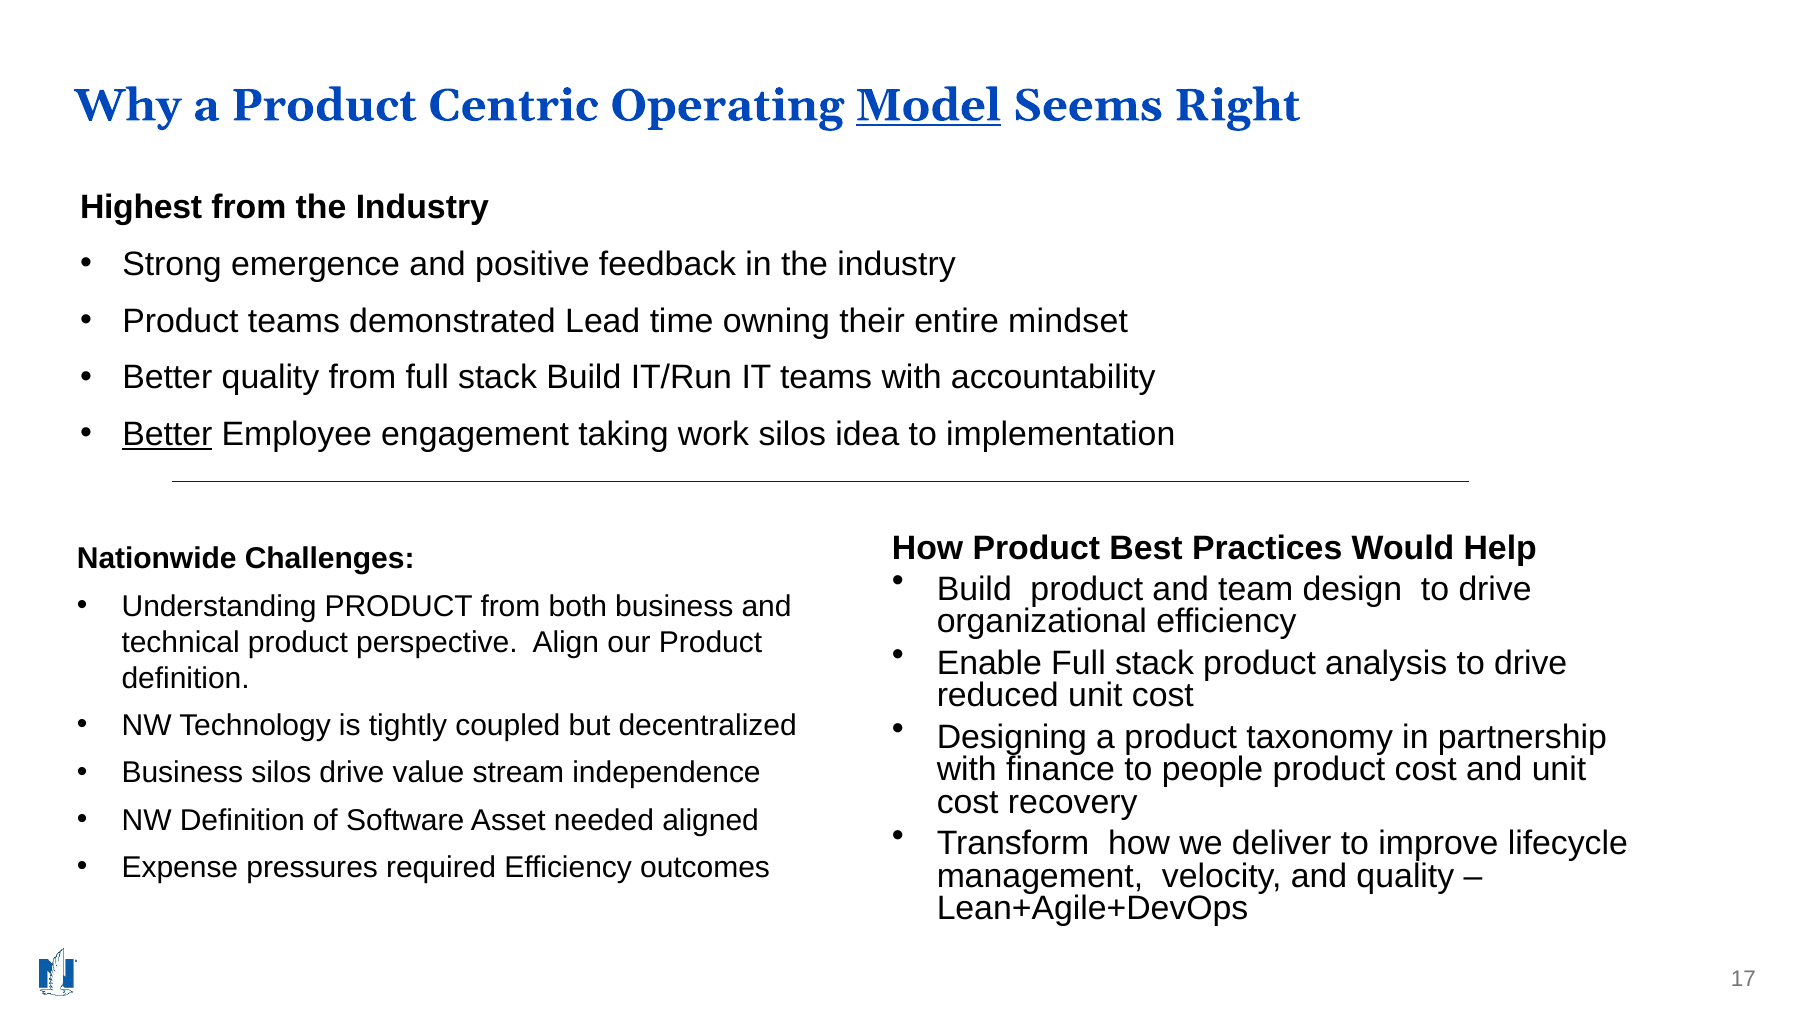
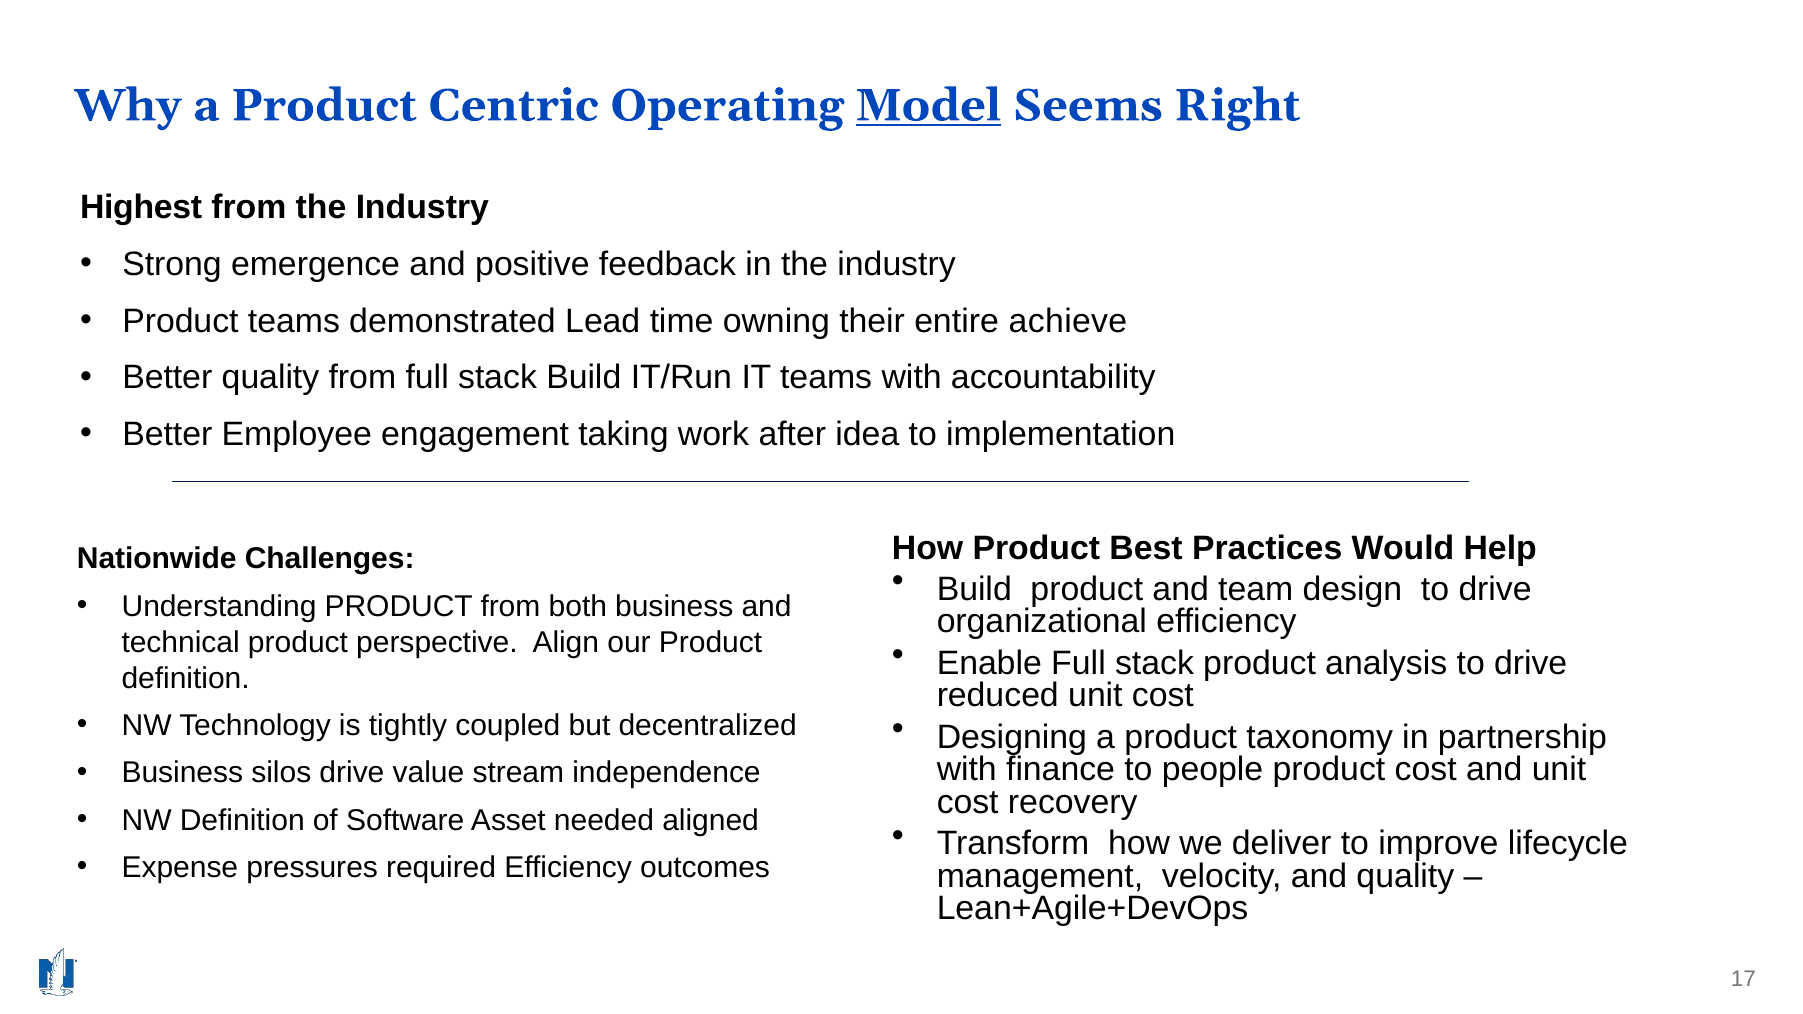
mindset: mindset -> achieve
Better at (167, 435) underline: present -> none
work silos: silos -> after
